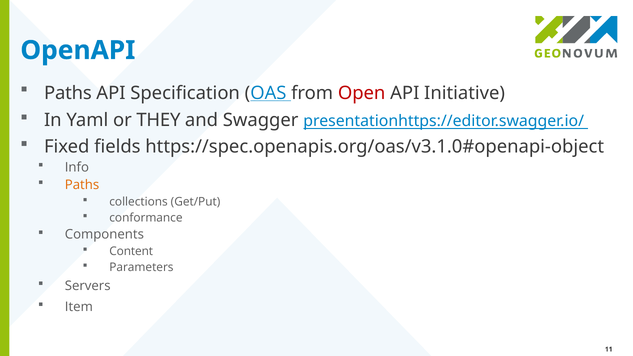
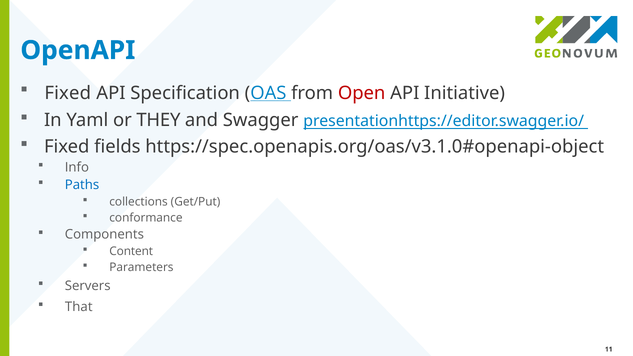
Paths at (68, 93): Paths -> Fixed
Paths at (82, 185) colour: orange -> blue
Item: Item -> That
